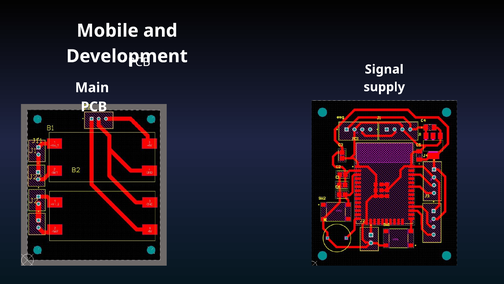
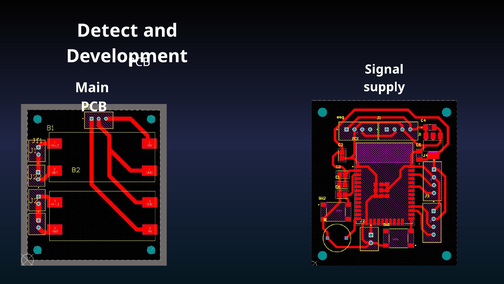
Mobile: Mobile -> Detect
